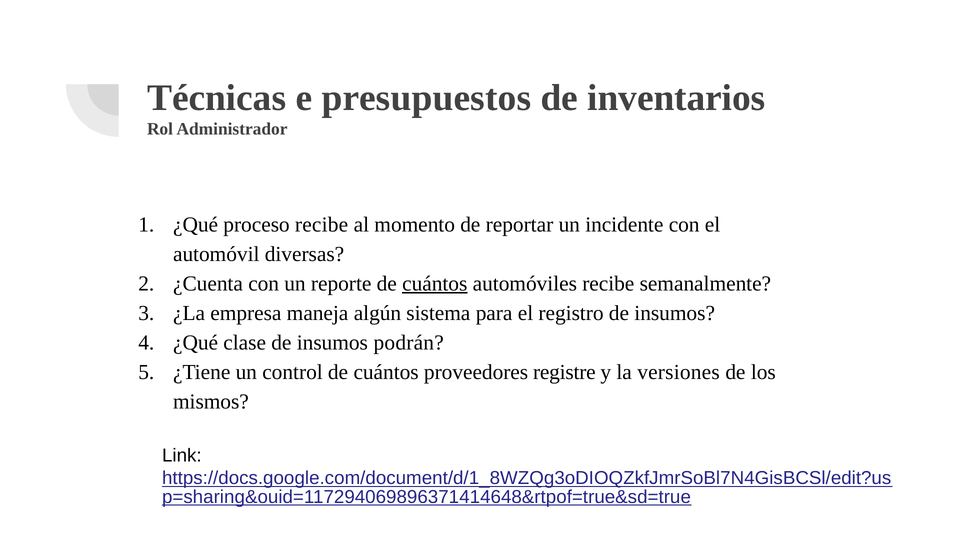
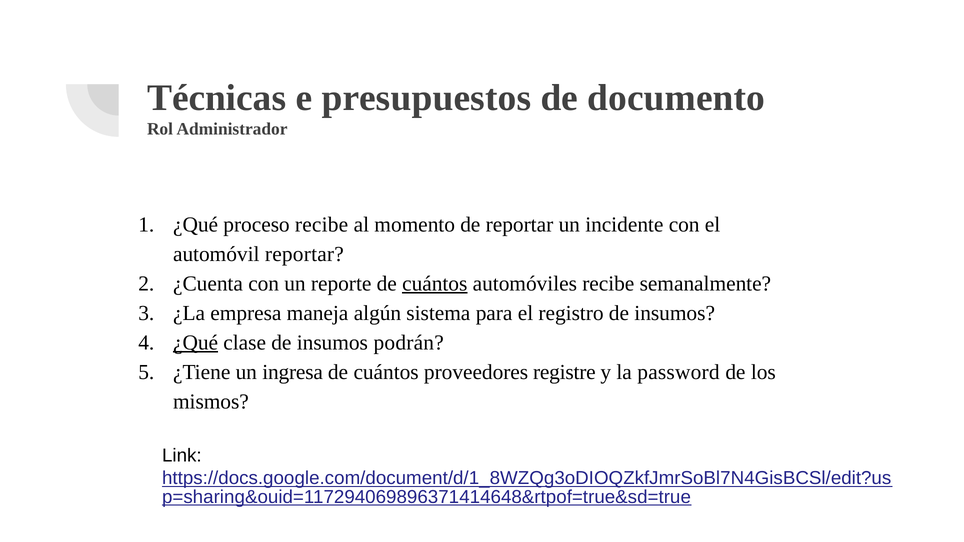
inventarios: inventarios -> documento
automóvil diversas: diversas -> reportar
¿Qué at (196, 343) underline: none -> present
control: control -> ingresa
versiones: versiones -> password
